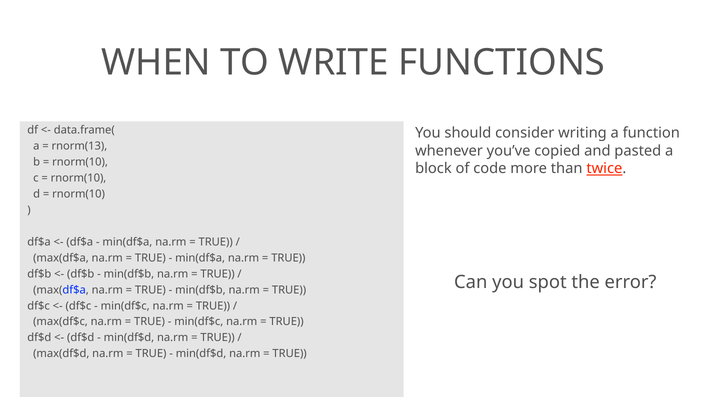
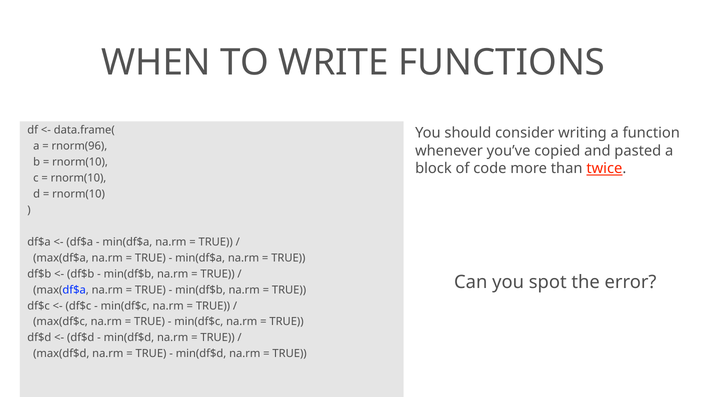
rnorm(13: rnorm(13 -> rnorm(96
